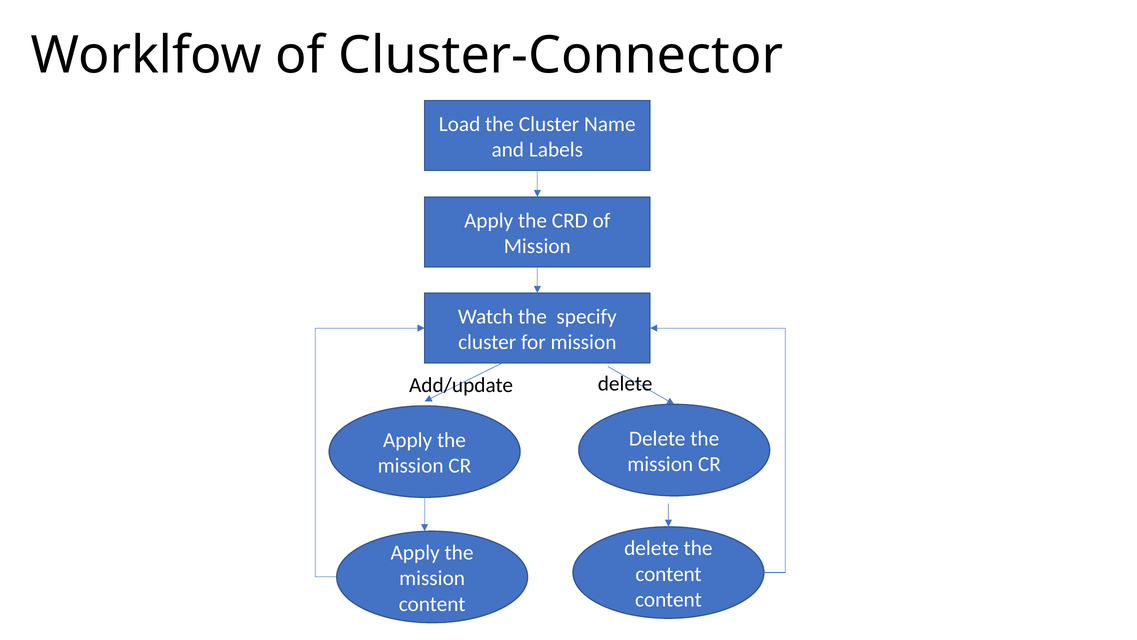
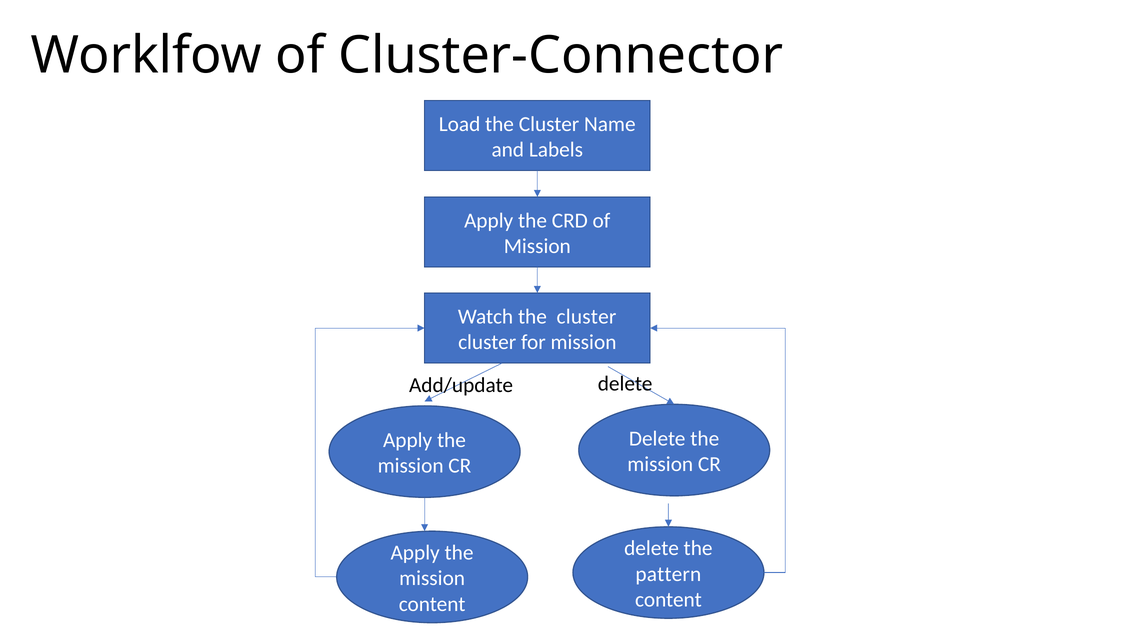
Watch the specify: specify -> cluster
content at (669, 574): content -> pattern
